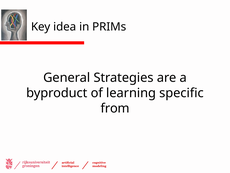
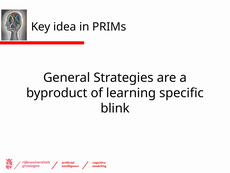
from: from -> blink
